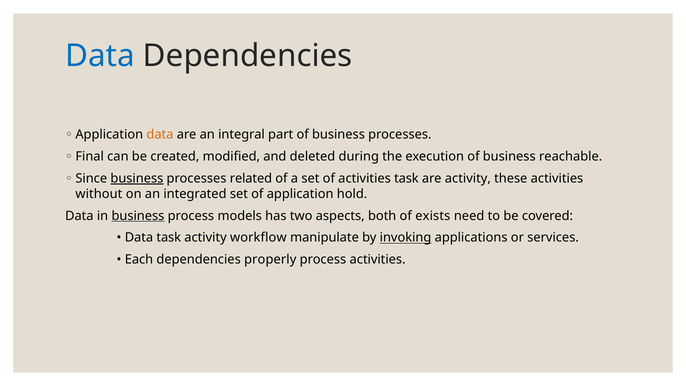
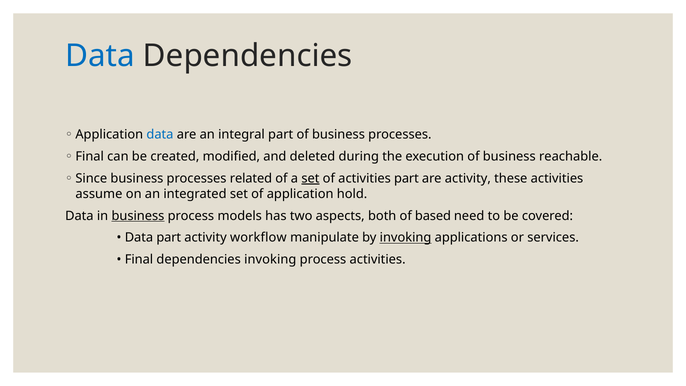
data at (160, 135) colour: orange -> blue
business at (137, 178) underline: present -> none
set at (310, 178) underline: none -> present
activities task: task -> part
without: without -> assume
exists: exists -> based
Data task: task -> part
Each at (139, 259): Each -> Final
dependencies properly: properly -> invoking
